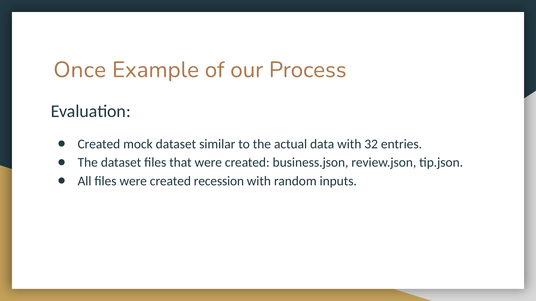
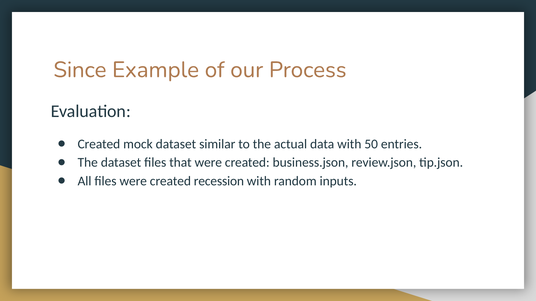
Once: Once -> Since
32: 32 -> 50
